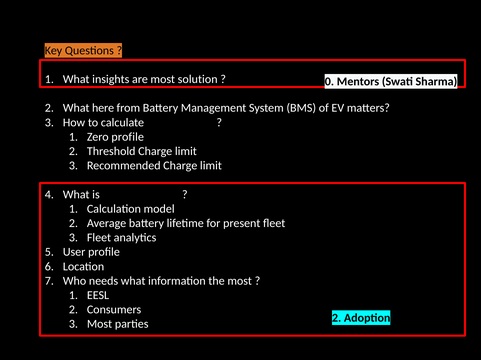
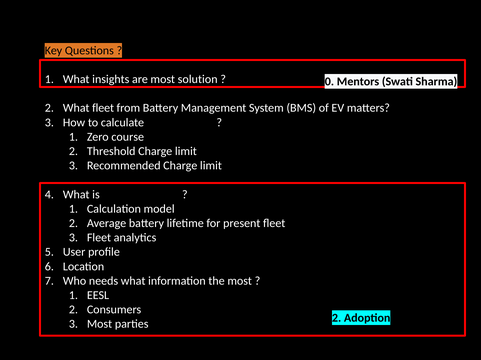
What here: here -> fleet
Zero profile: profile -> course
